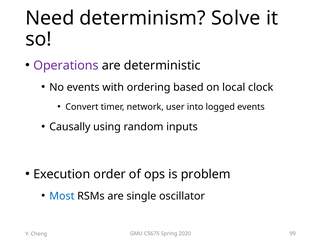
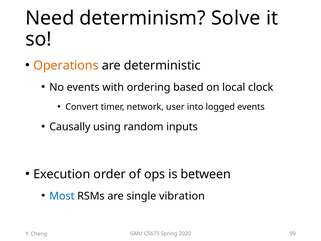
Operations colour: purple -> orange
problem: problem -> between
oscillator: oscillator -> vibration
